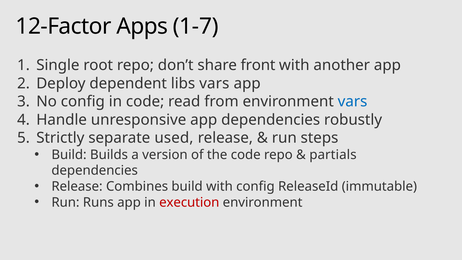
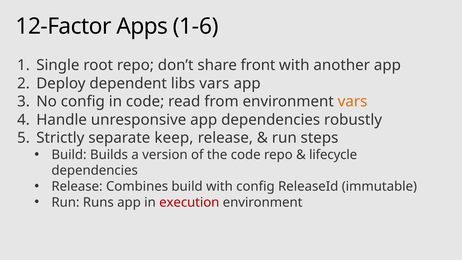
1-7: 1-7 -> 1-6
vars at (353, 102) colour: blue -> orange
used: used -> keep
partials: partials -> lifecycle
